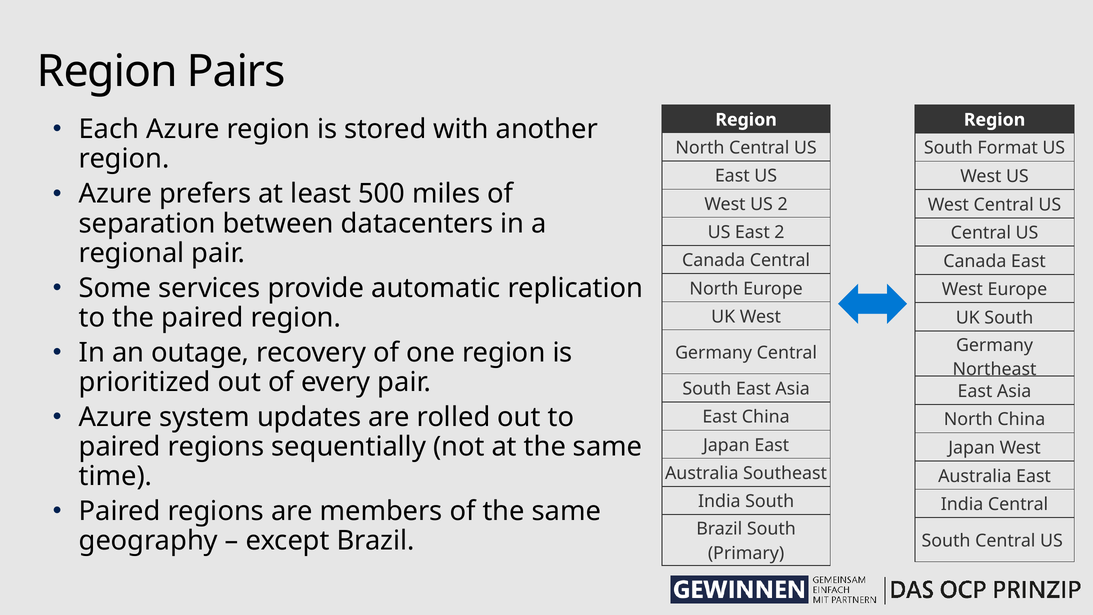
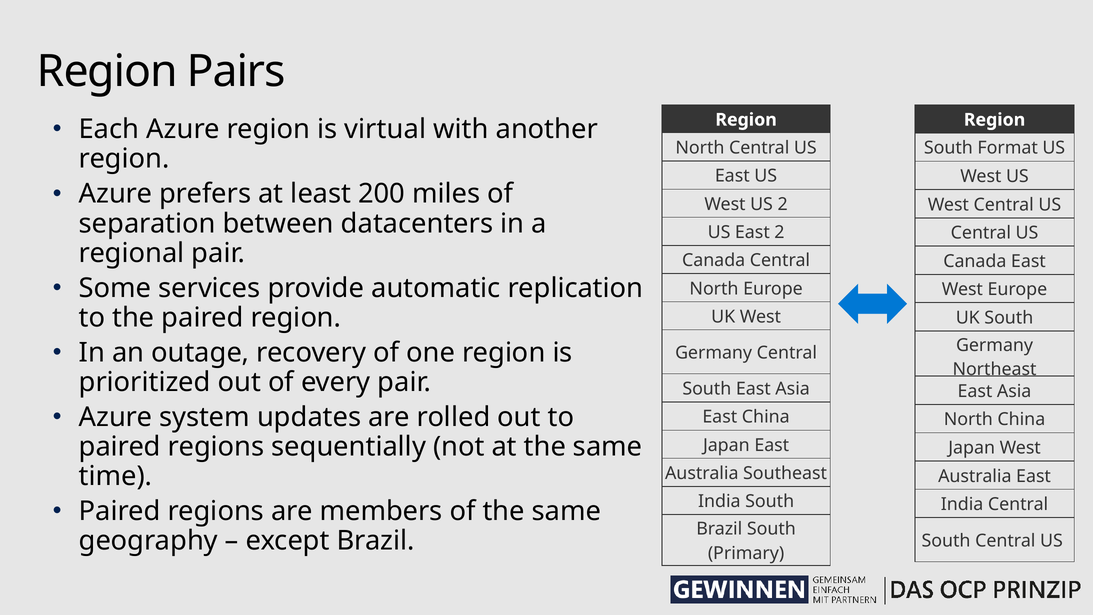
stored: stored -> virtual
500: 500 -> 200
